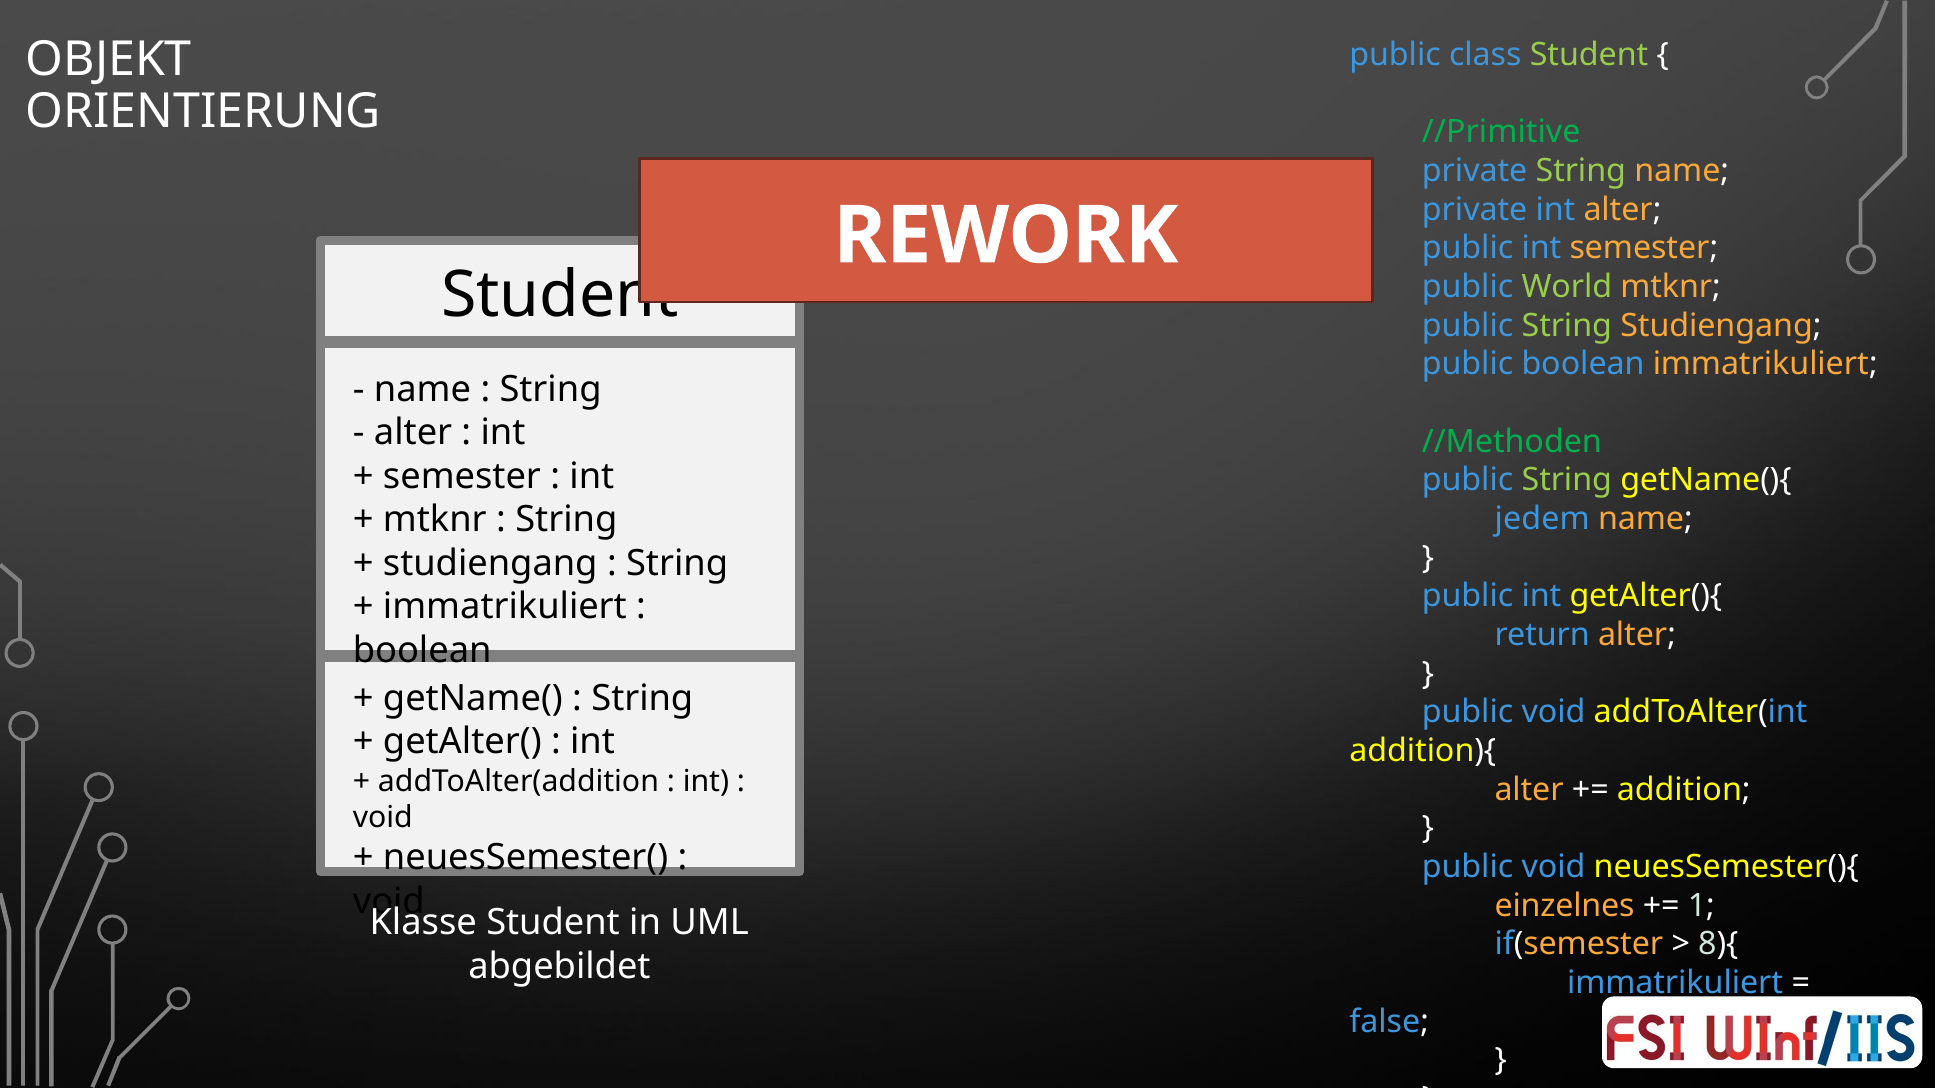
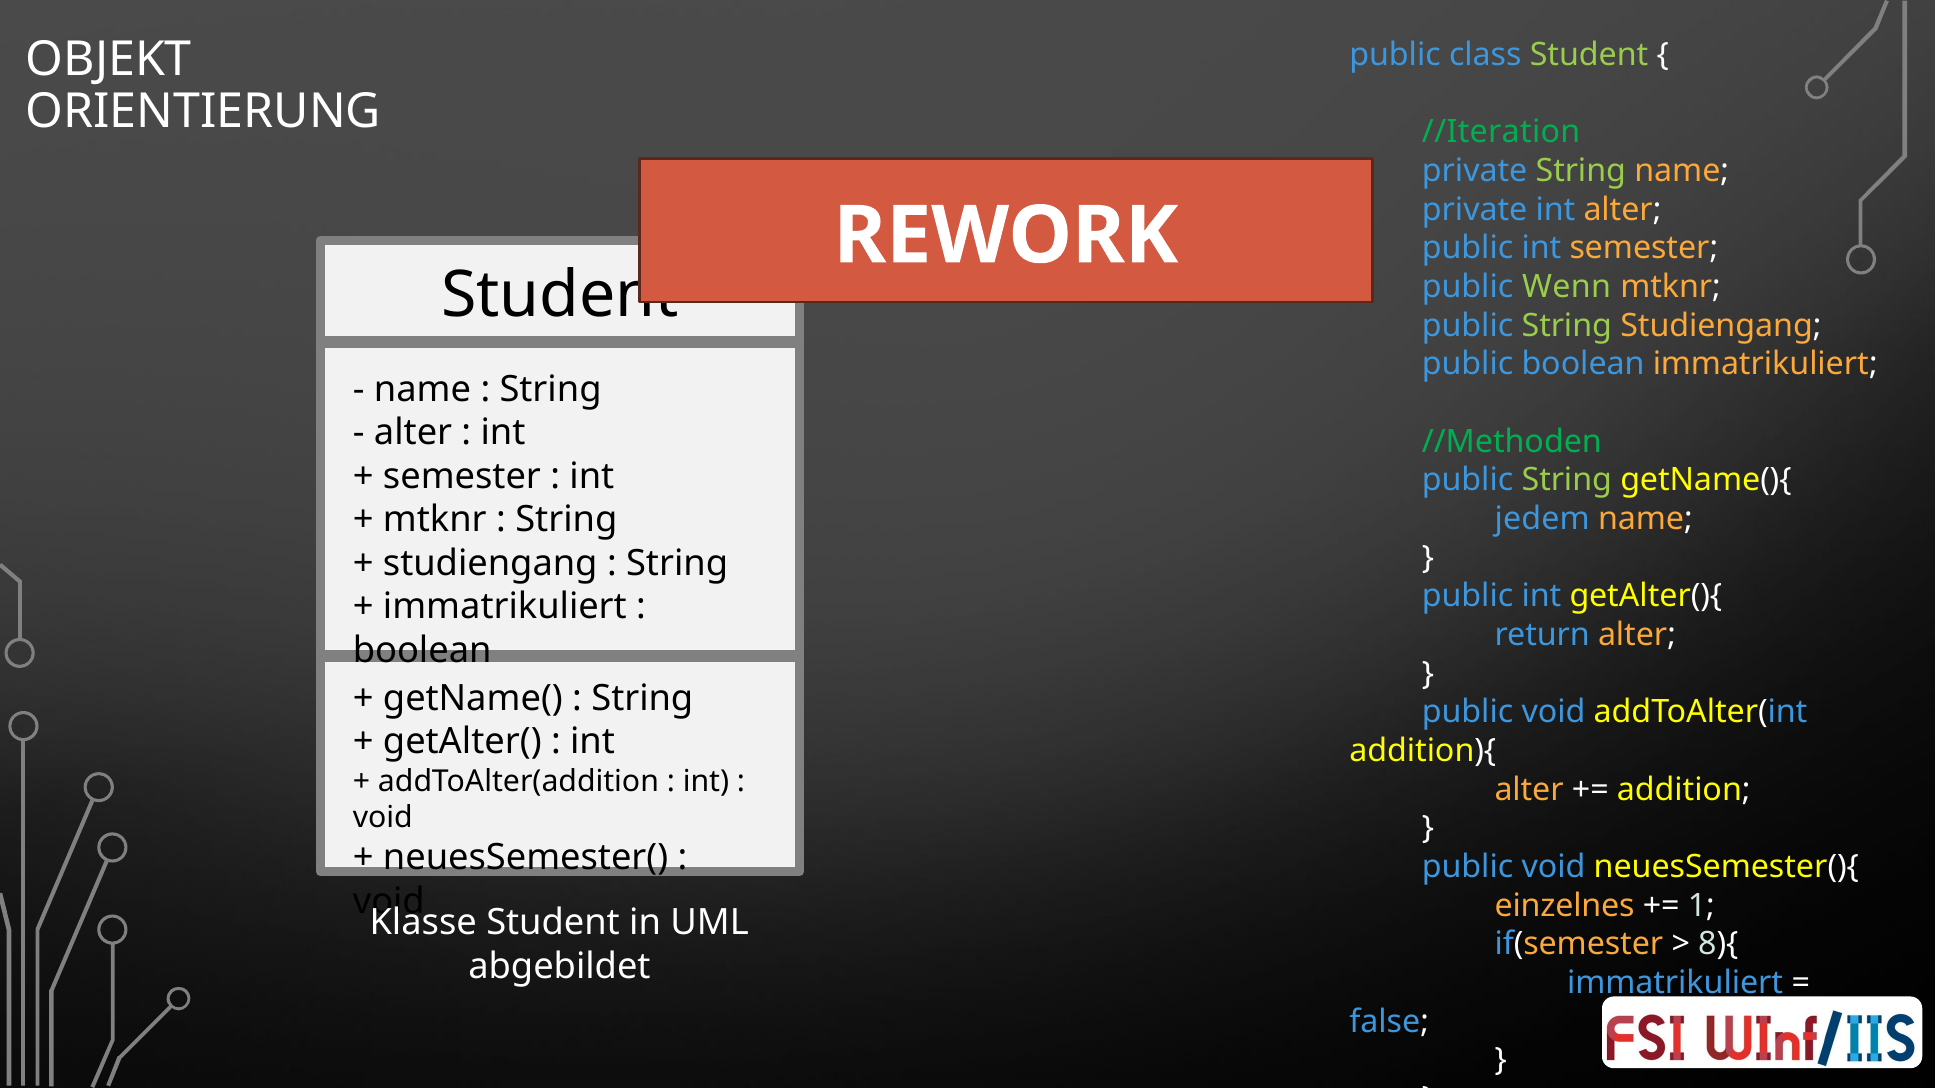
//Primitive: //Primitive -> //Iteration
World: World -> Wenn
